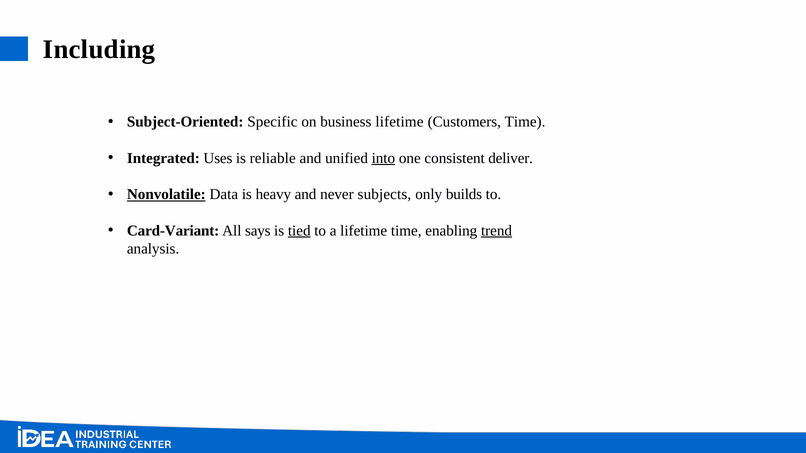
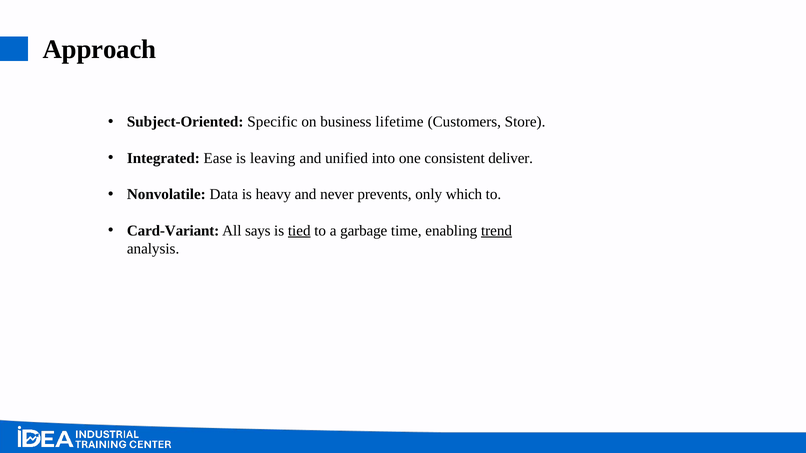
Including: Including -> Approach
Customers Time: Time -> Store
Uses: Uses -> Ease
reliable: reliable -> leaving
into underline: present -> none
Nonvolatile underline: present -> none
subjects: subjects -> prevents
builds: builds -> which
a lifetime: lifetime -> garbage
